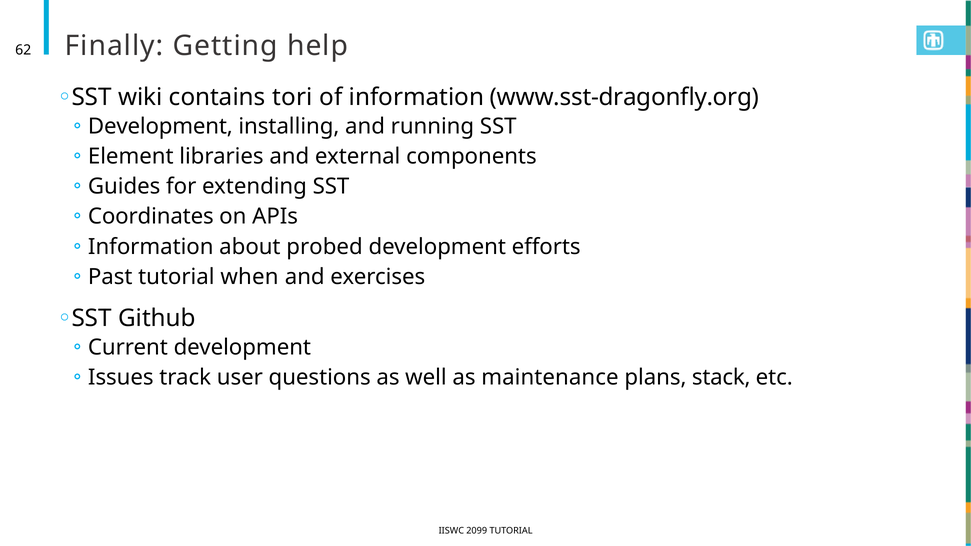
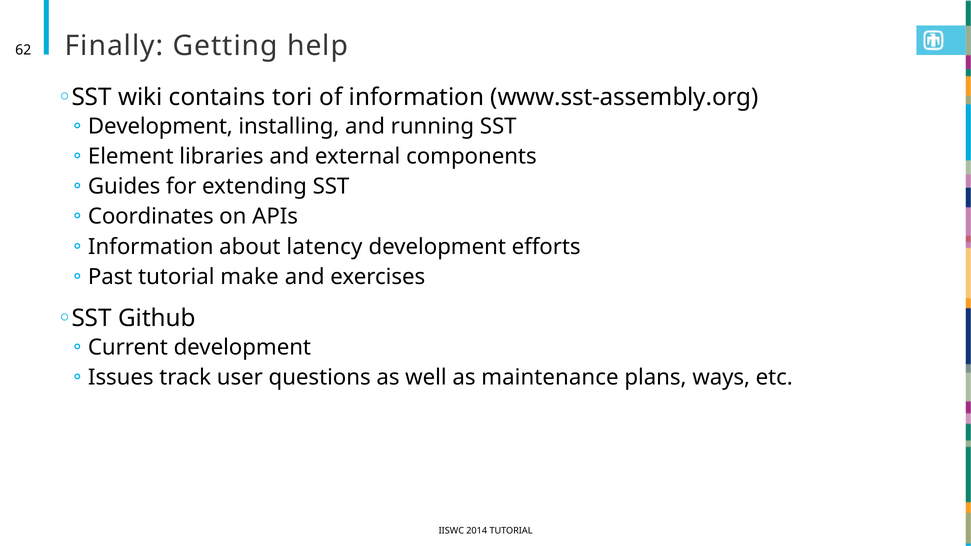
www.sst-dragonfly.org: www.sst-dragonfly.org -> www.sst-assembly.org
probed: probed -> latency
when: when -> make
stack: stack -> ways
2099: 2099 -> 2014
